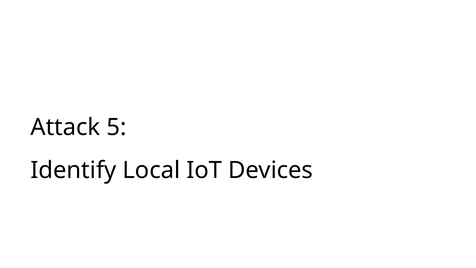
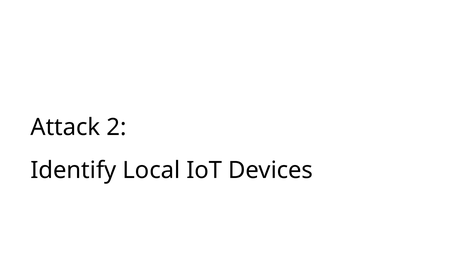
5: 5 -> 2
